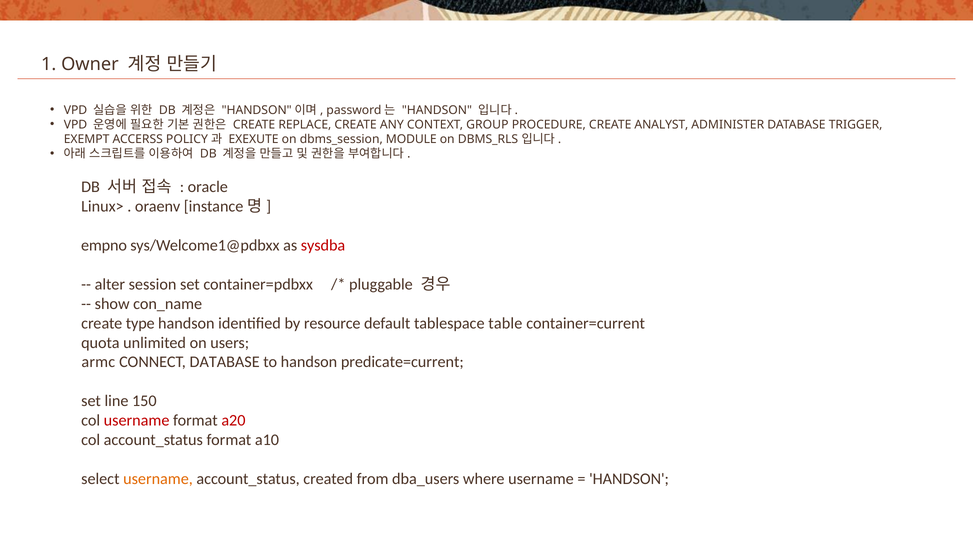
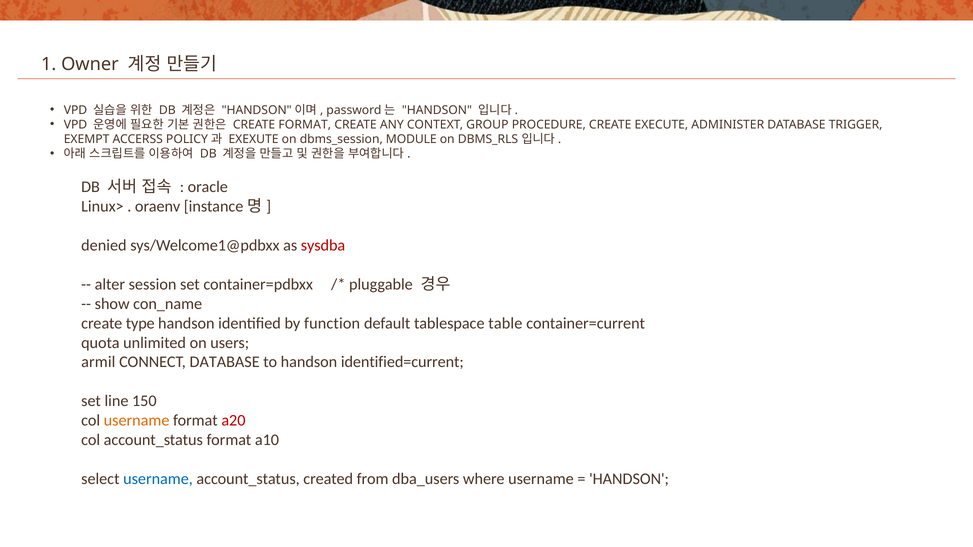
CREATE REPLACE: REPLACE -> FORMAT
ANALYST: ANALYST -> EXECUTE
empno: empno -> denied
resource: resource -> function
armc: armc -> armil
predicate=current: predicate=current -> identified=current
username at (137, 421) colour: red -> orange
username at (158, 479) colour: orange -> blue
